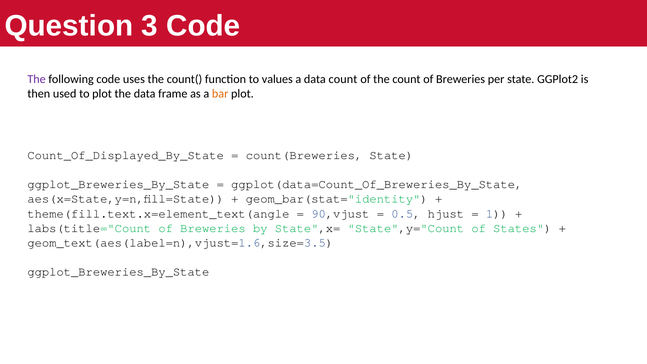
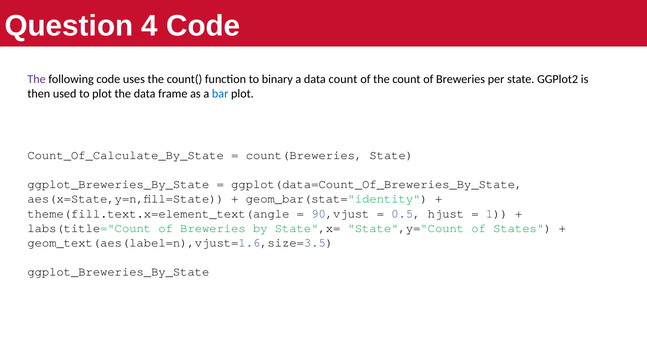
3: 3 -> 4
values: values -> binary
bar colour: orange -> blue
Count_Of_Displayed_By_State: Count_Of_Displayed_By_State -> Count_Of_Calculate_By_State
